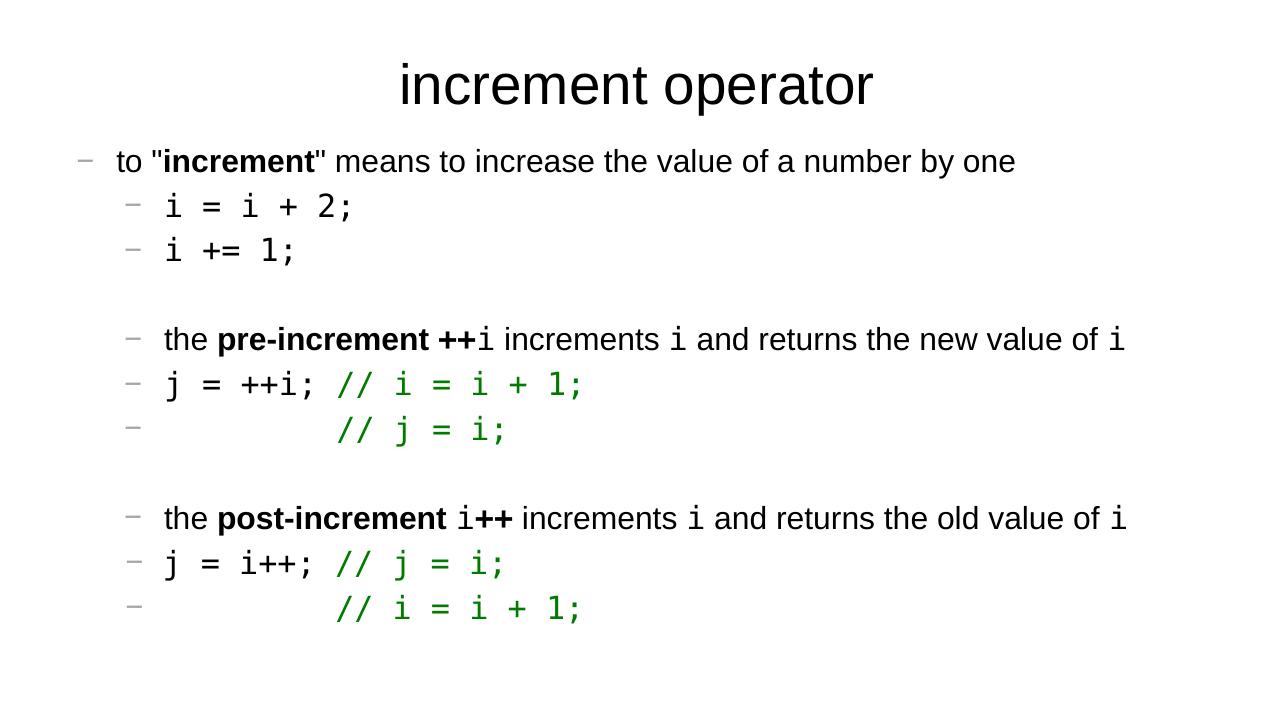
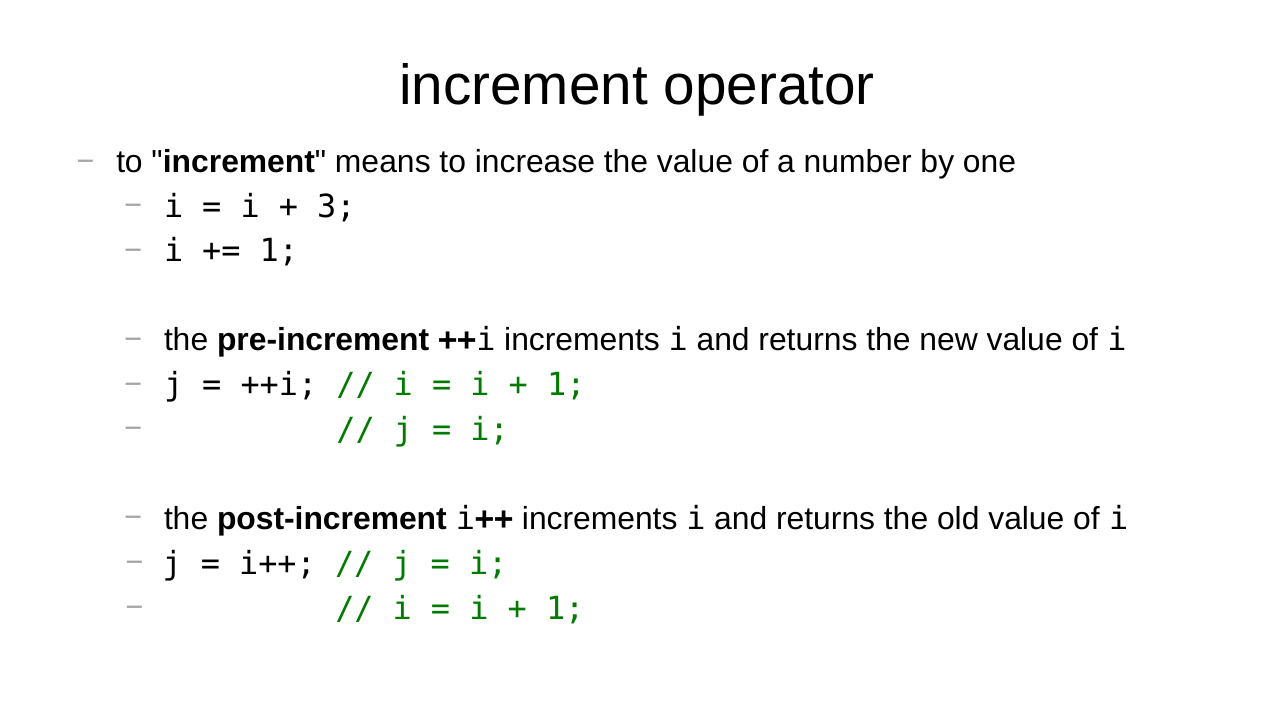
2: 2 -> 3
